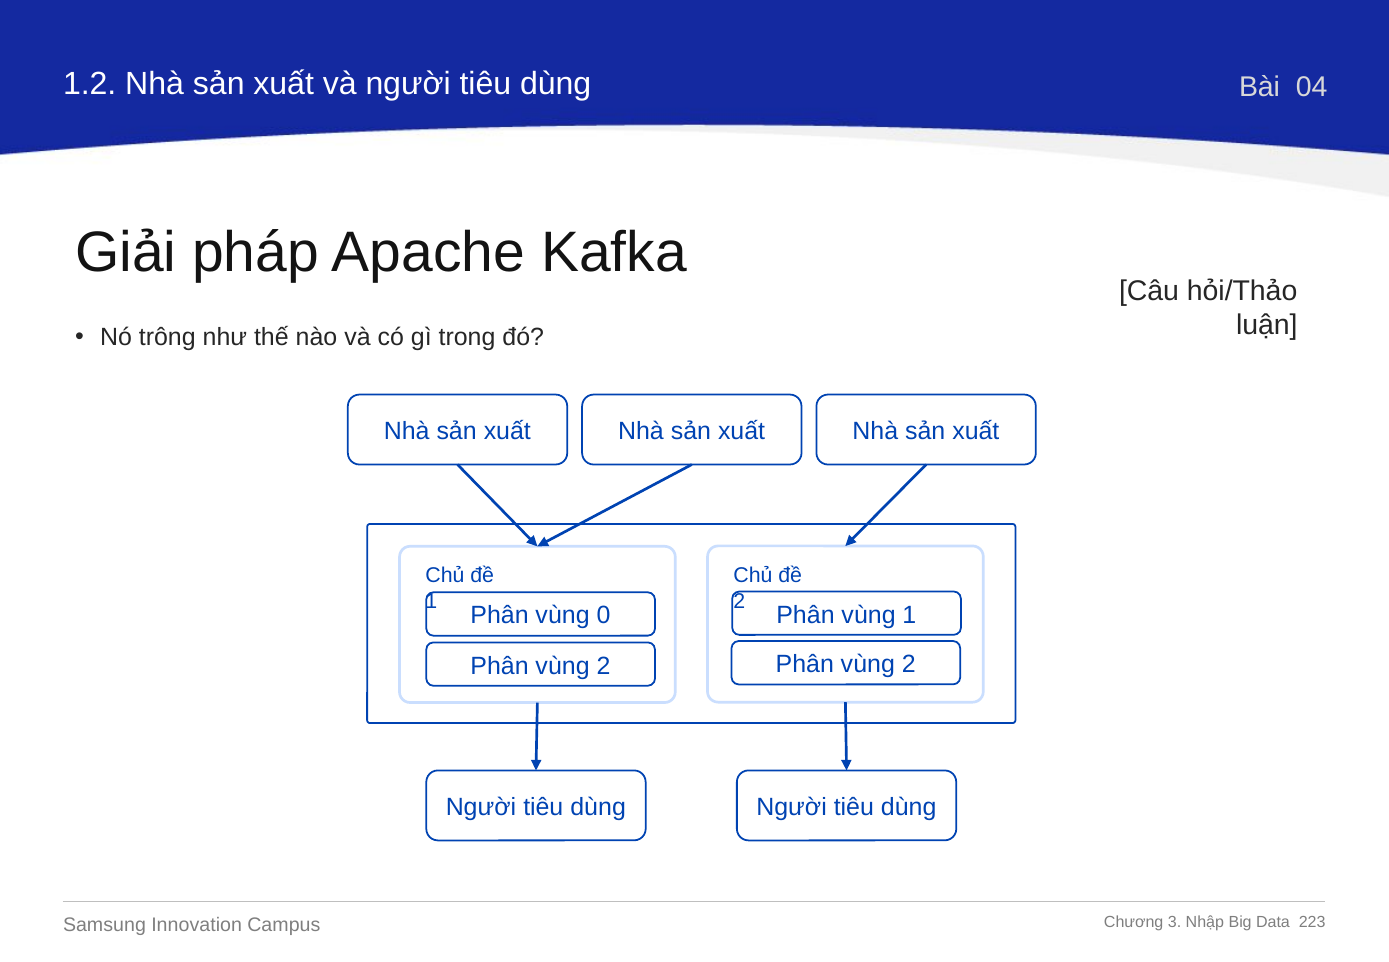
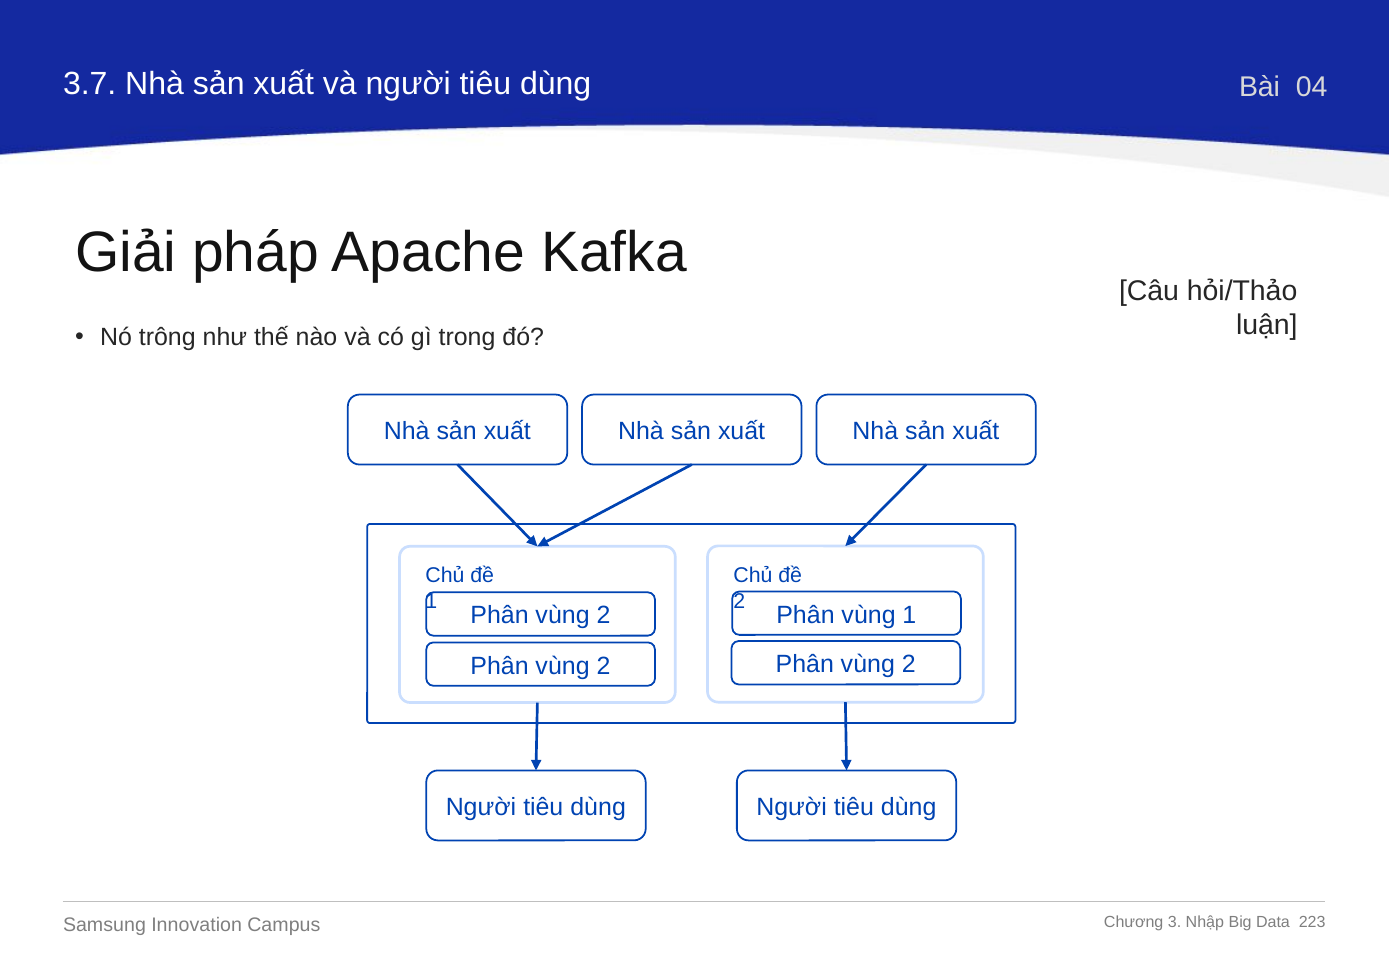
1.2: 1.2 -> 3.7
0 at (603, 615): 0 -> 2
